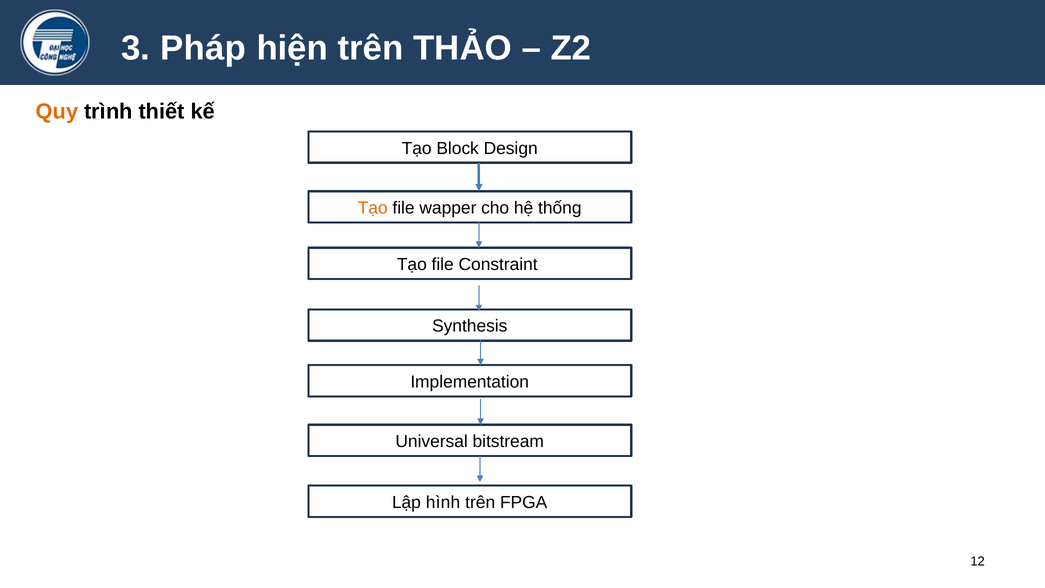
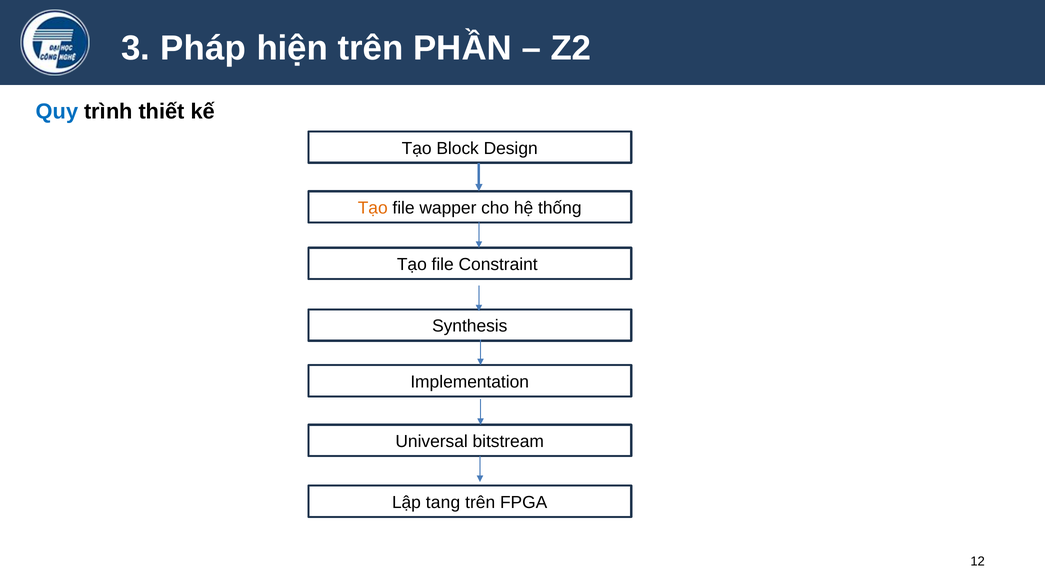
THẢO: THẢO -> PHẦN
Quy colour: orange -> blue
hình: hình -> tang
